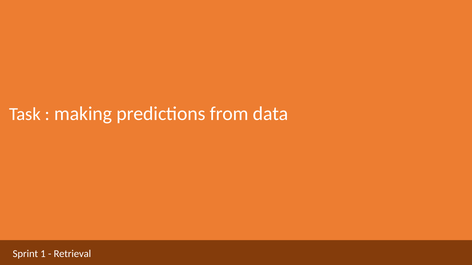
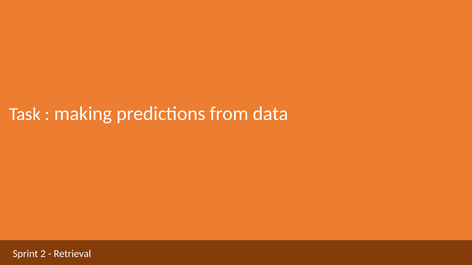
1: 1 -> 2
